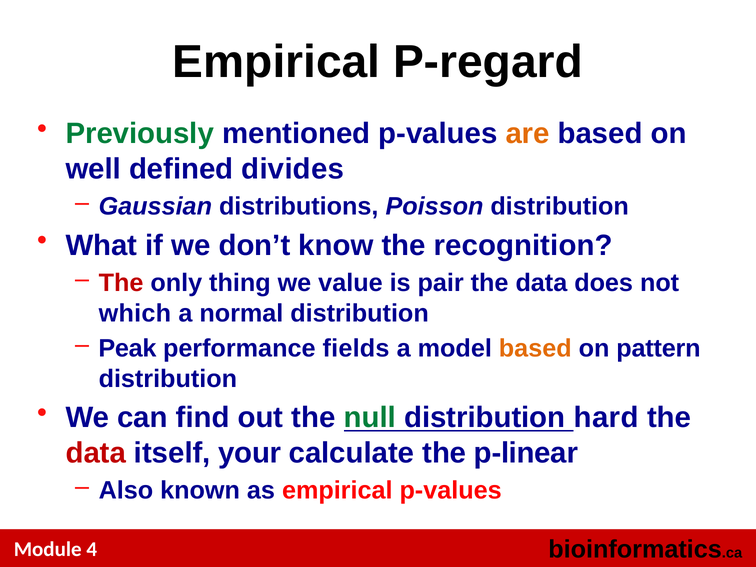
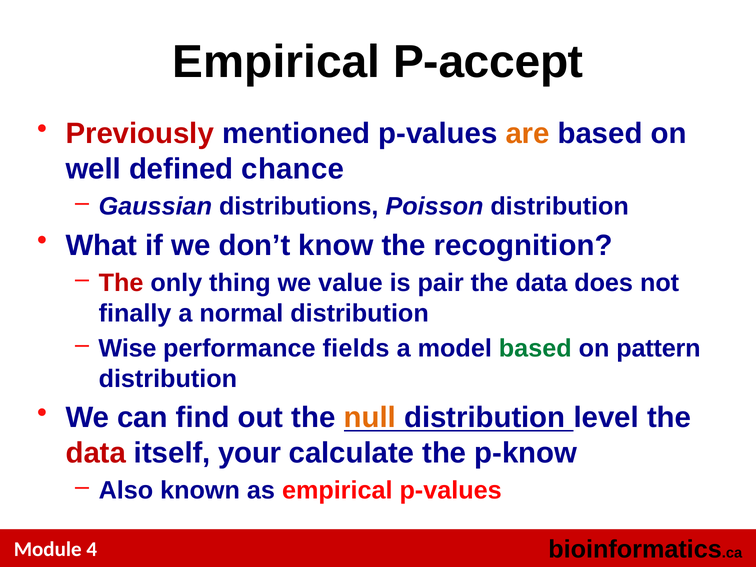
P-regard: P-regard -> P-accept
Previously colour: green -> red
divides: divides -> chance
which: which -> finally
Peak: Peak -> Wise
based at (535, 349) colour: orange -> green
null colour: green -> orange
hard: hard -> level
p-linear: p-linear -> p-know
